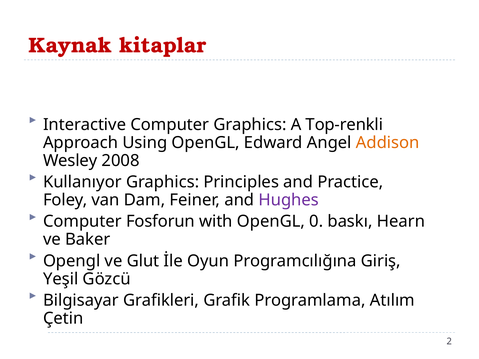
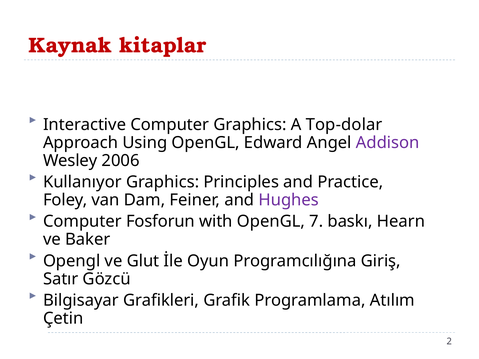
Top-renkli: Top-renkli -> Top-dolar
Addison colour: orange -> purple
2008: 2008 -> 2006
0: 0 -> 7
Yeşil: Yeşil -> Satır
